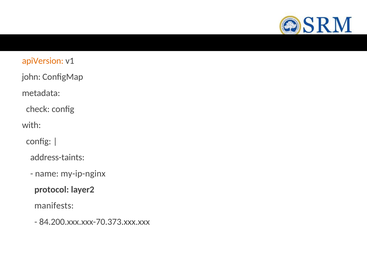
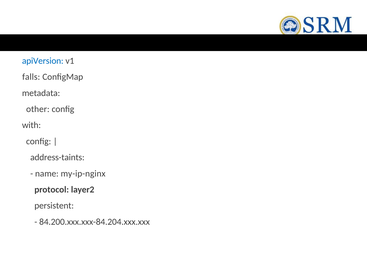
apiVersion colour: orange -> blue
john: john -> falls
check: check -> other
manifests: manifests -> persistent
84.200.xxx.xxx-70.373.xxx.xxx: 84.200.xxx.xxx-70.373.xxx.xxx -> 84.200.xxx.xxx-84.204.xxx.xxx
